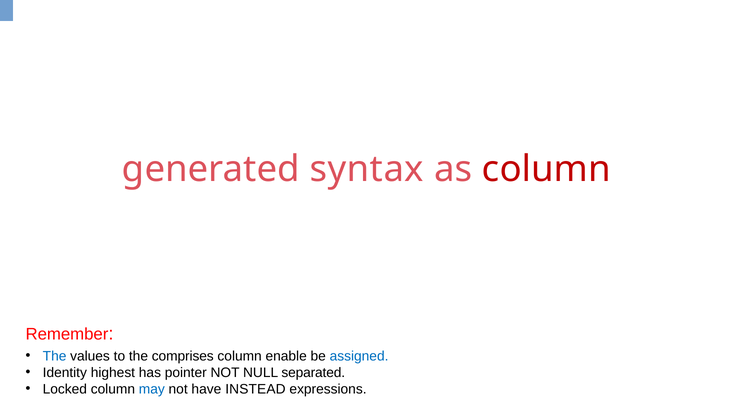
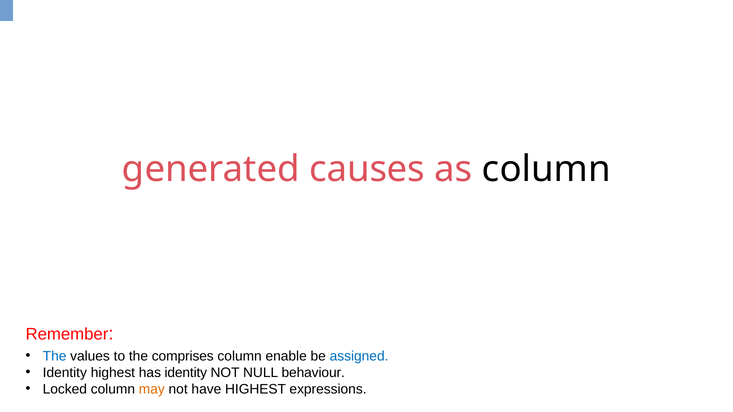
syntax: syntax -> causes
column at (546, 169) colour: red -> black
has pointer: pointer -> identity
separated: separated -> behaviour
may colour: blue -> orange
have INSTEAD: INSTEAD -> HIGHEST
